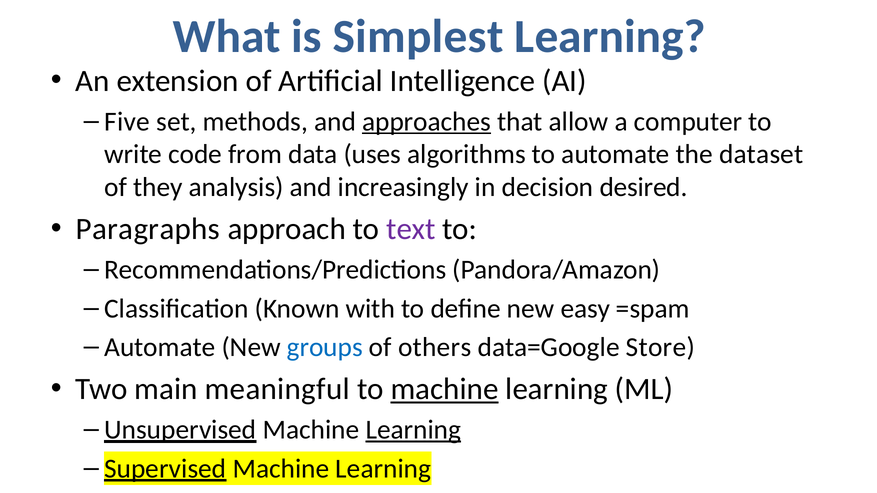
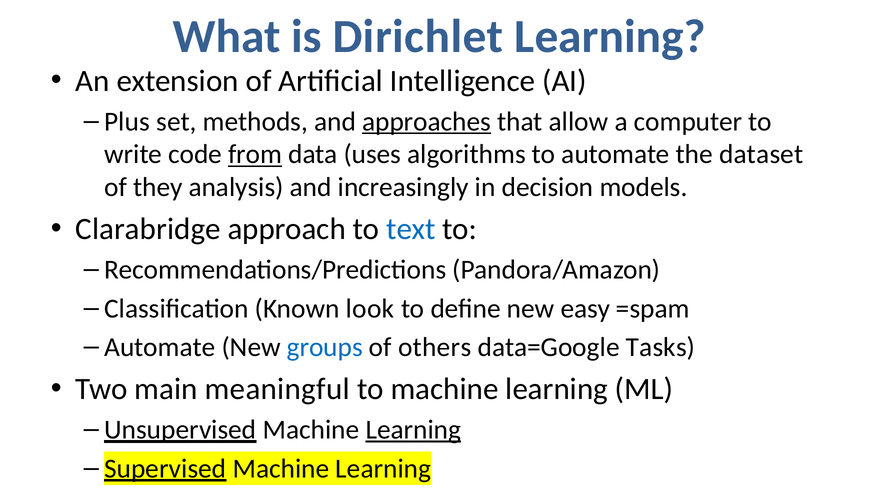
Simplest: Simplest -> Dirichlet
Five: Five -> Plus
from underline: none -> present
desired: desired -> models
Paragraphs: Paragraphs -> Clarabridge
text colour: purple -> blue
with: with -> look
Store: Store -> Tasks
machine at (445, 389) underline: present -> none
